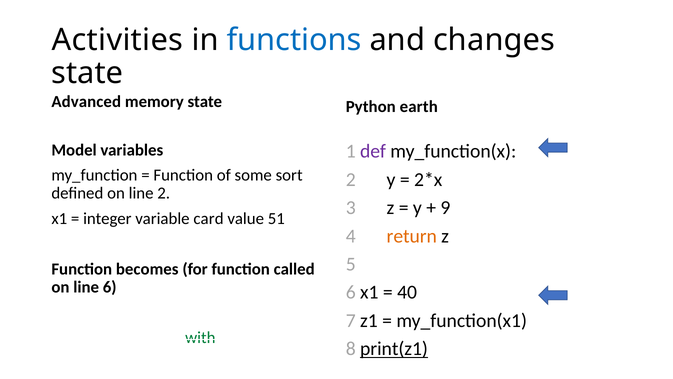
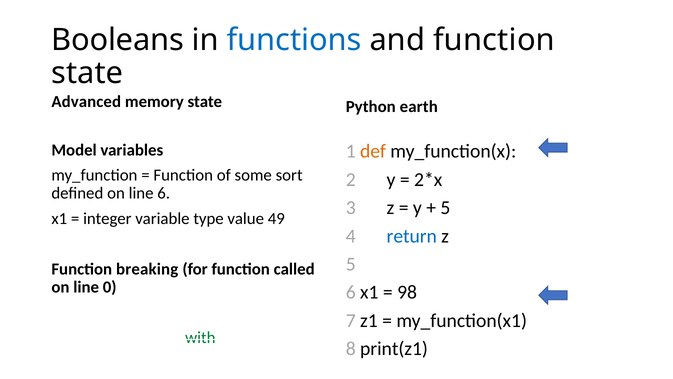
Activities: Activities -> Booleans
and changes: changes -> function
def colour: purple -> orange
line 2: 2 -> 6
9 at (445, 208): 9 -> 5
card: card -> type
51: 51 -> 49
return colour: orange -> blue
becomes: becomes -> breaking
line 6: 6 -> 0
40: 40 -> 98
print(z1 underline: present -> none
